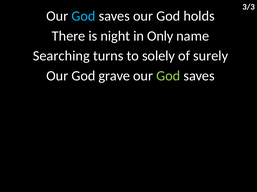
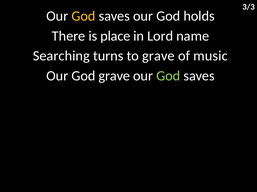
God at (83, 16) colour: light blue -> yellow
night: night -> place
Only: Only -> Lord
to solely: solely -> grave
surely: surely -> music
